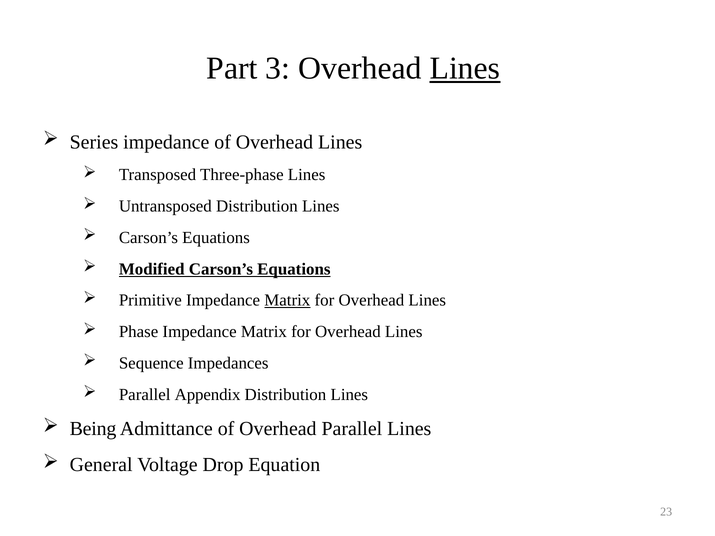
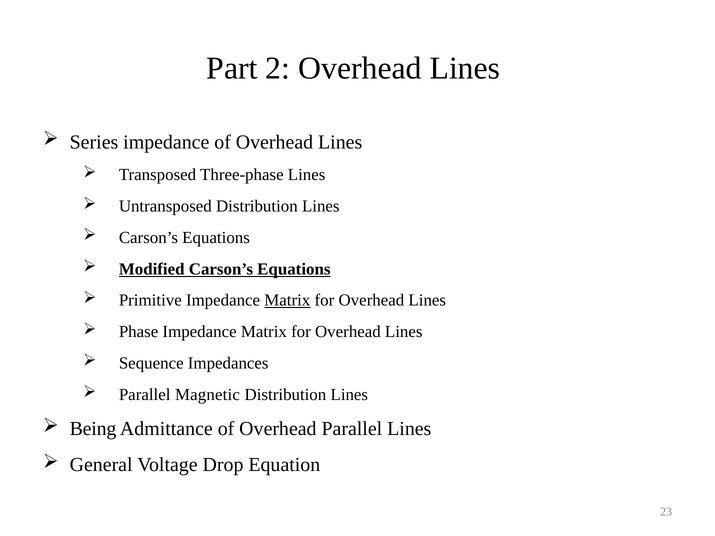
3: 3 -> 2
Lines at (465, 68) underline: present -> none
Appendix: Appendix -> Magnetic
